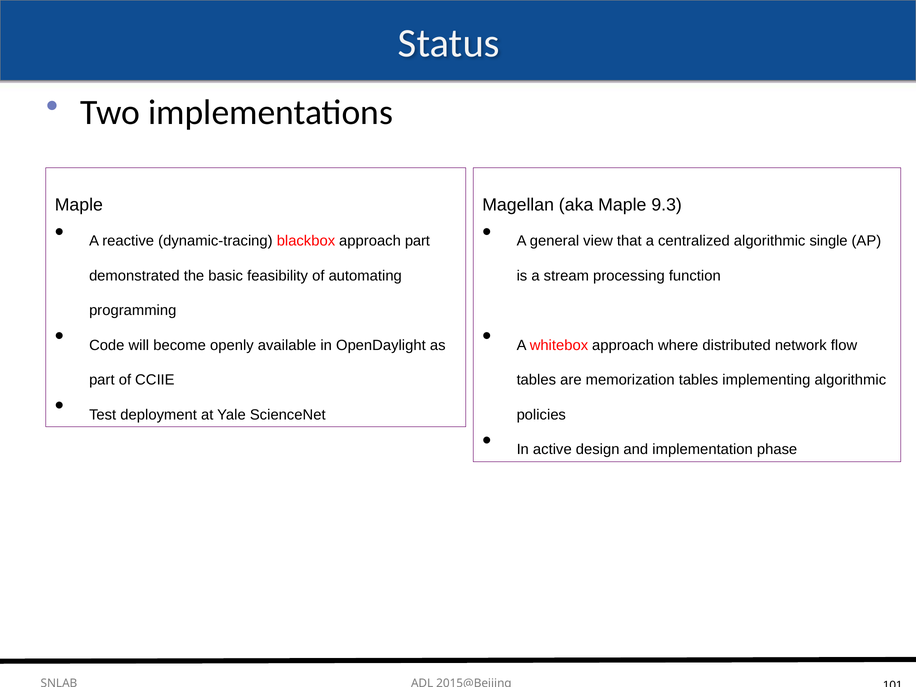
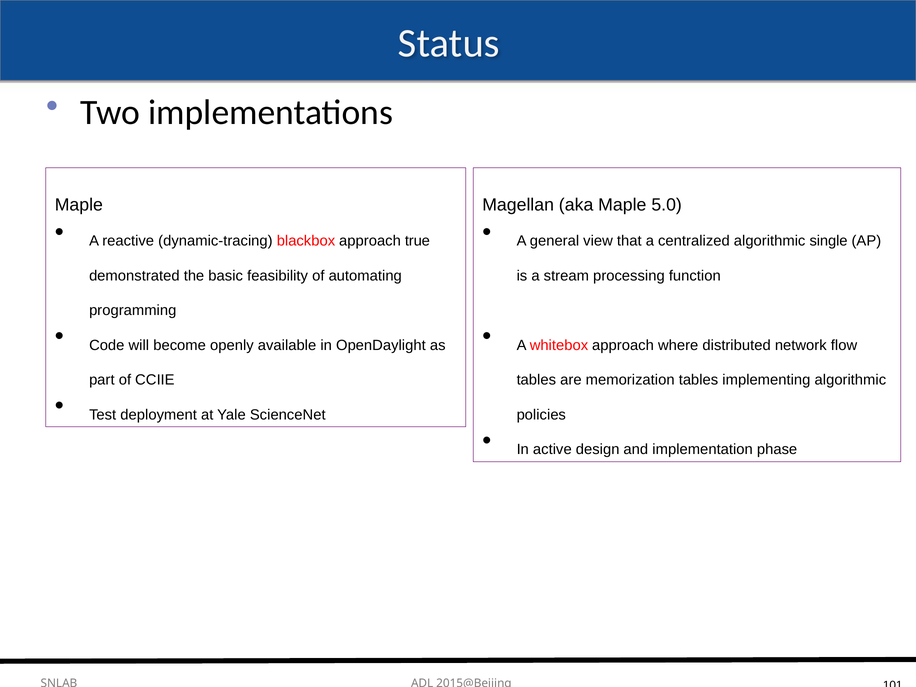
9.3: 9.3 -> 5.0
approach part: part -> true
